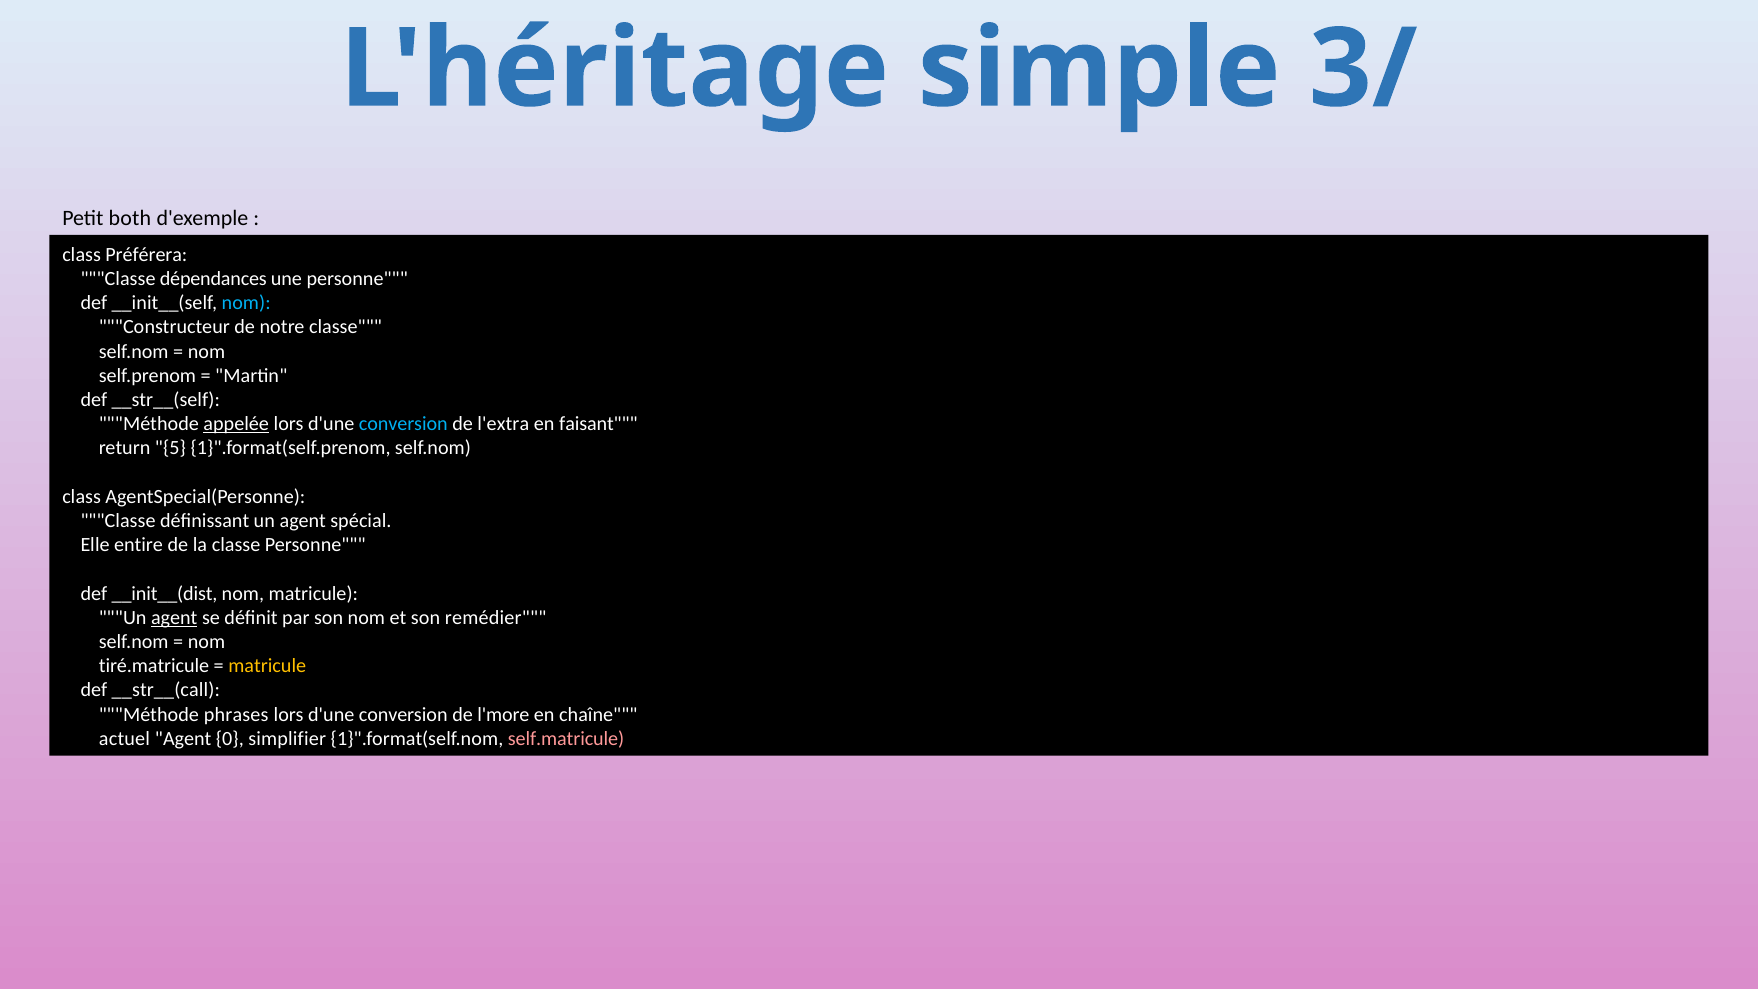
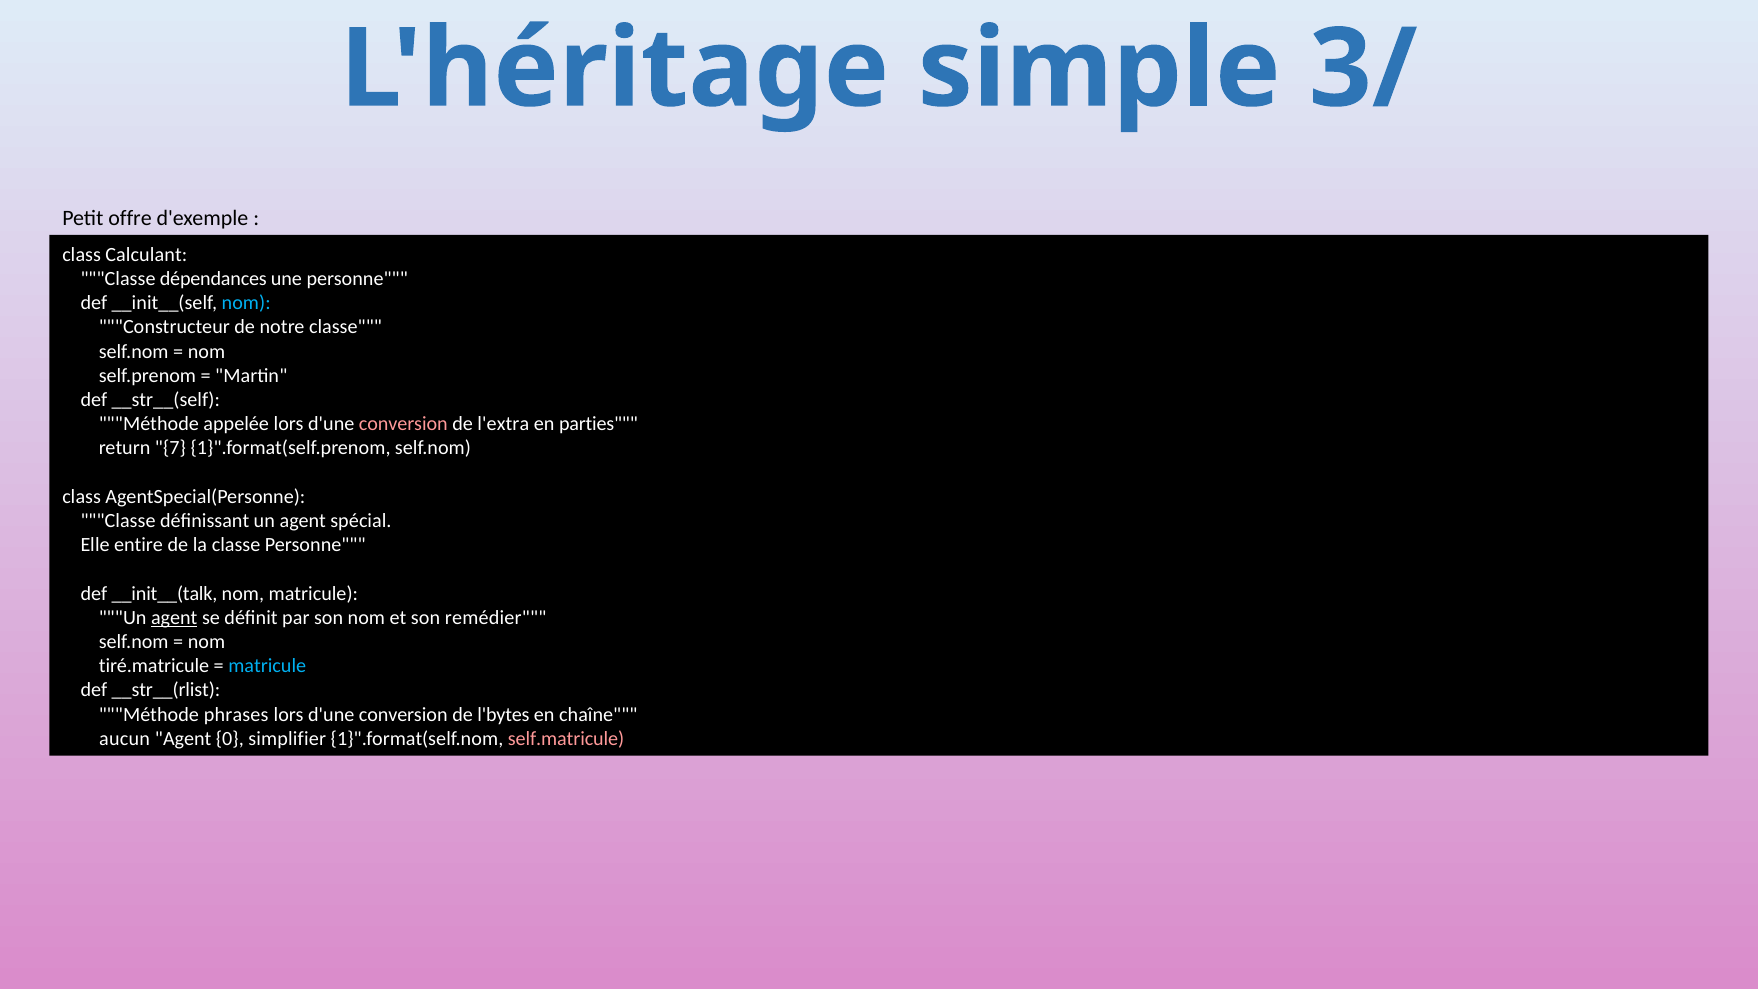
both: both -> offre
Préférera: Préférera -> Calculant
appelée underline: present -> none
conversion at (403, 424) colour: light blue -> pink
faisant: faisant -> parties
5: 5 -> 7
__init__(dist: __init__(dist -> __init__(talk
matricule at (267, 666) colour: yellow -> light blue
__str__(call: __str__(call -> __str__(rlist
l'more: l'more -> l'bytes
actuel: actuel -> aucun
